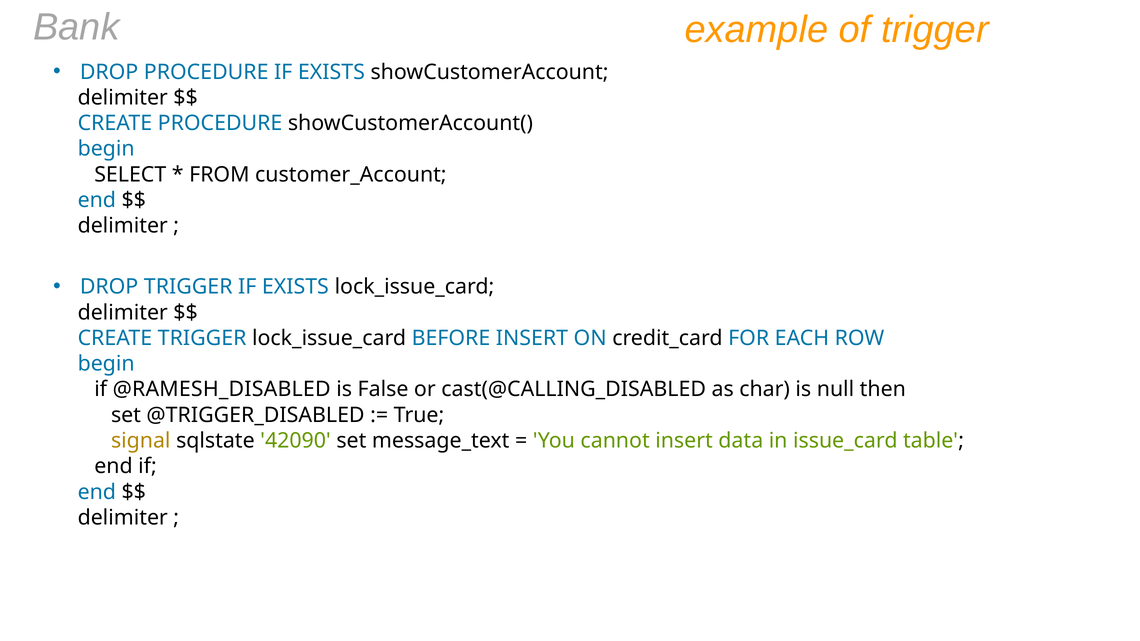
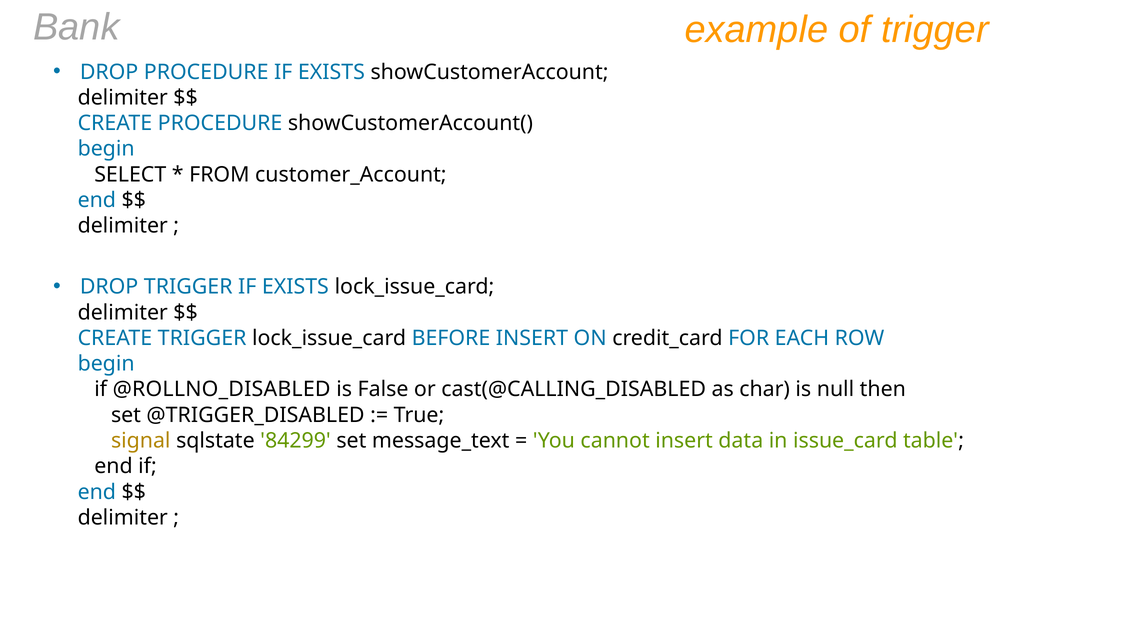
@RAMESH_DISABLED: @RAMESH_DISABLED -> @ROLLNO_DISABLED
42090: 42090 -> 84299
